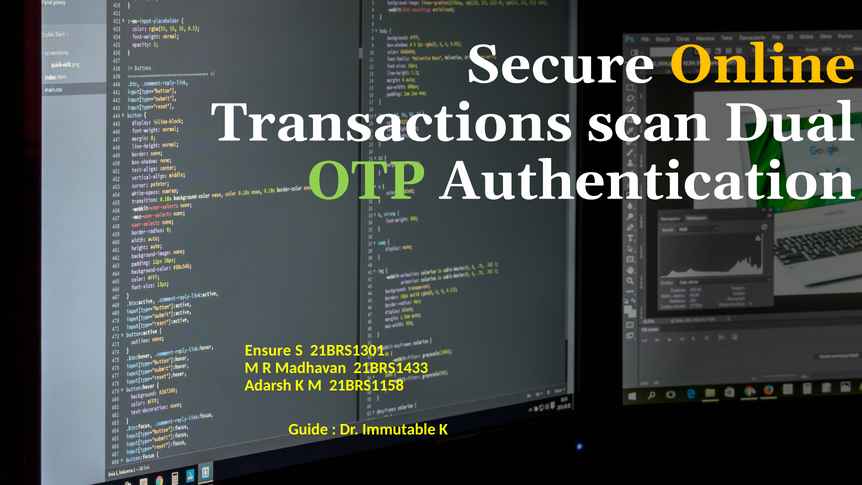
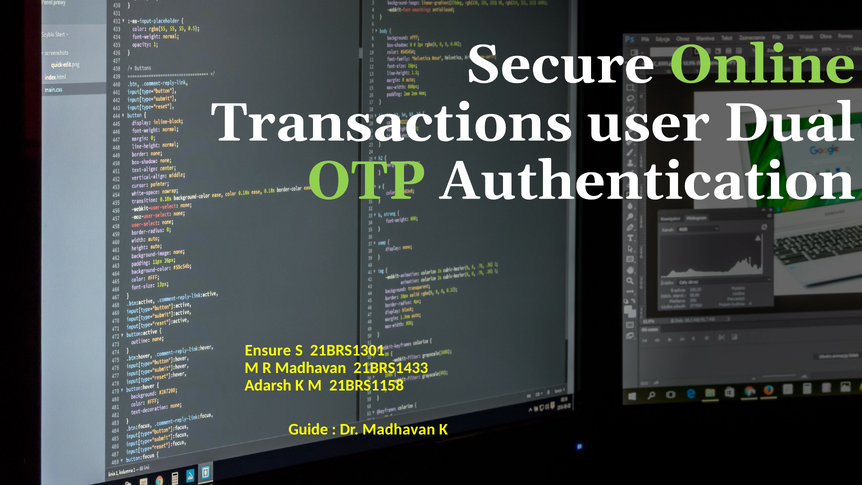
Online colour: yellow -> light green
scan: scan -> user
Dr Immutable: Immutable -> Madhavan
